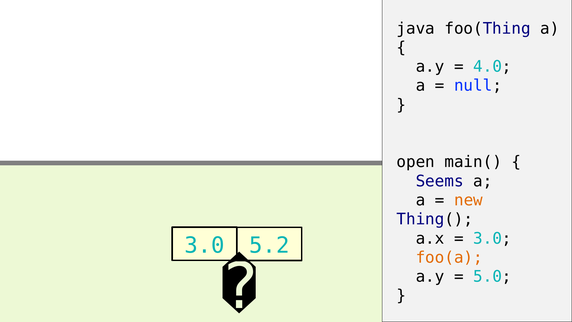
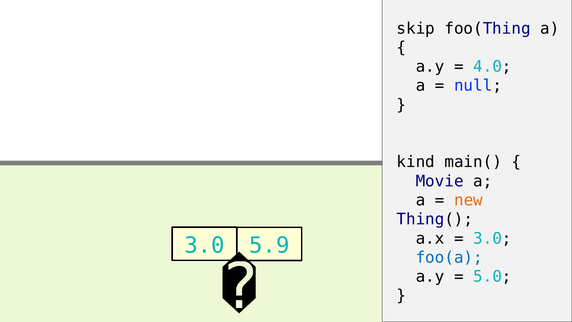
java: java -> skip
open: open -> kind
Seems: Seems -> Movie
5.2: 5.2 -> 5.9
foo(a colour: orange -> blue
